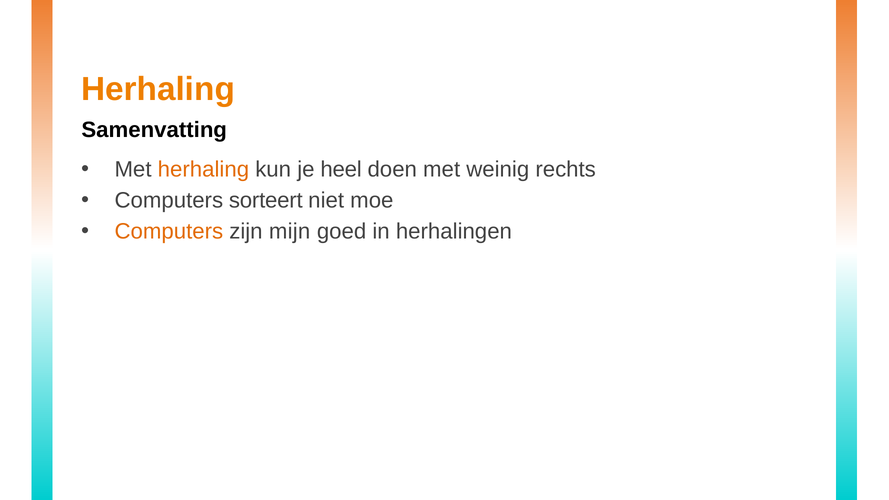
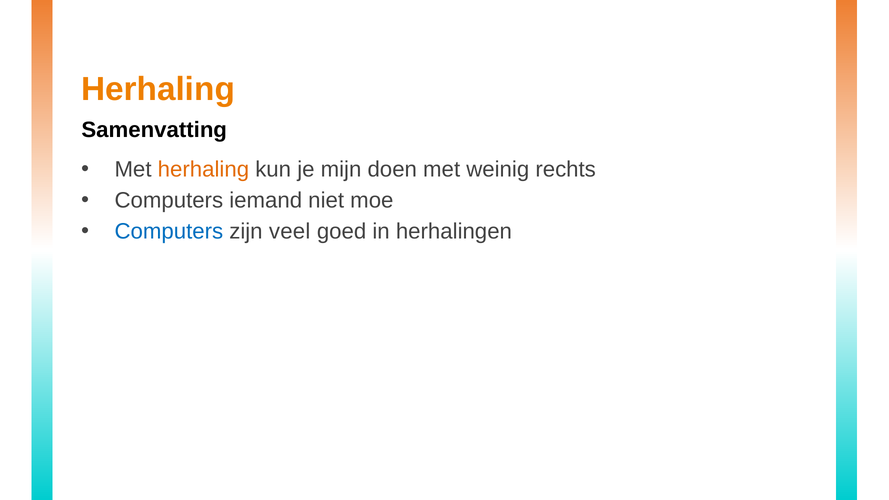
heel: heel -> mijn
sorteert: sorteert -> iemand
Computers at (169, 232) colour: orange -> blue
mijn: mijn -> veel
